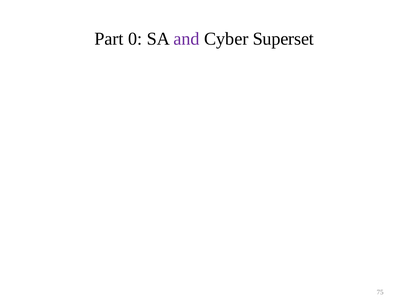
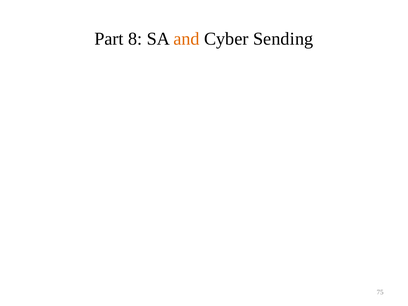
0: 0 -> 8
and colour: purple -> orange
Superset: Superset -> Sending
